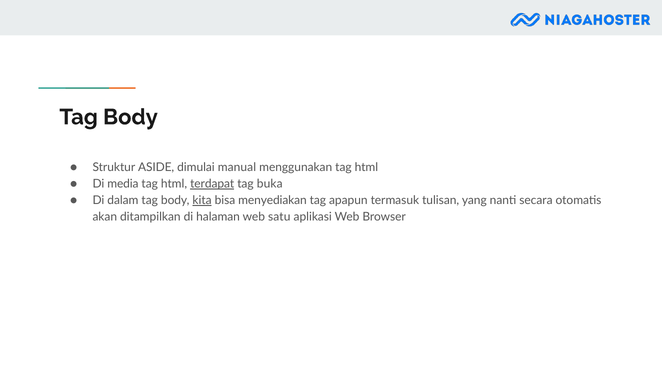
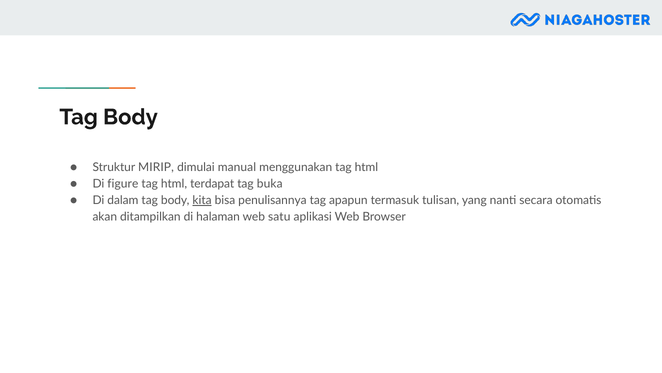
ASIDE: ASIDE -> MIRIP
media: media -> figure
terdapat underline: present -> none
menyediakan: menyediakan -> penulisannya
